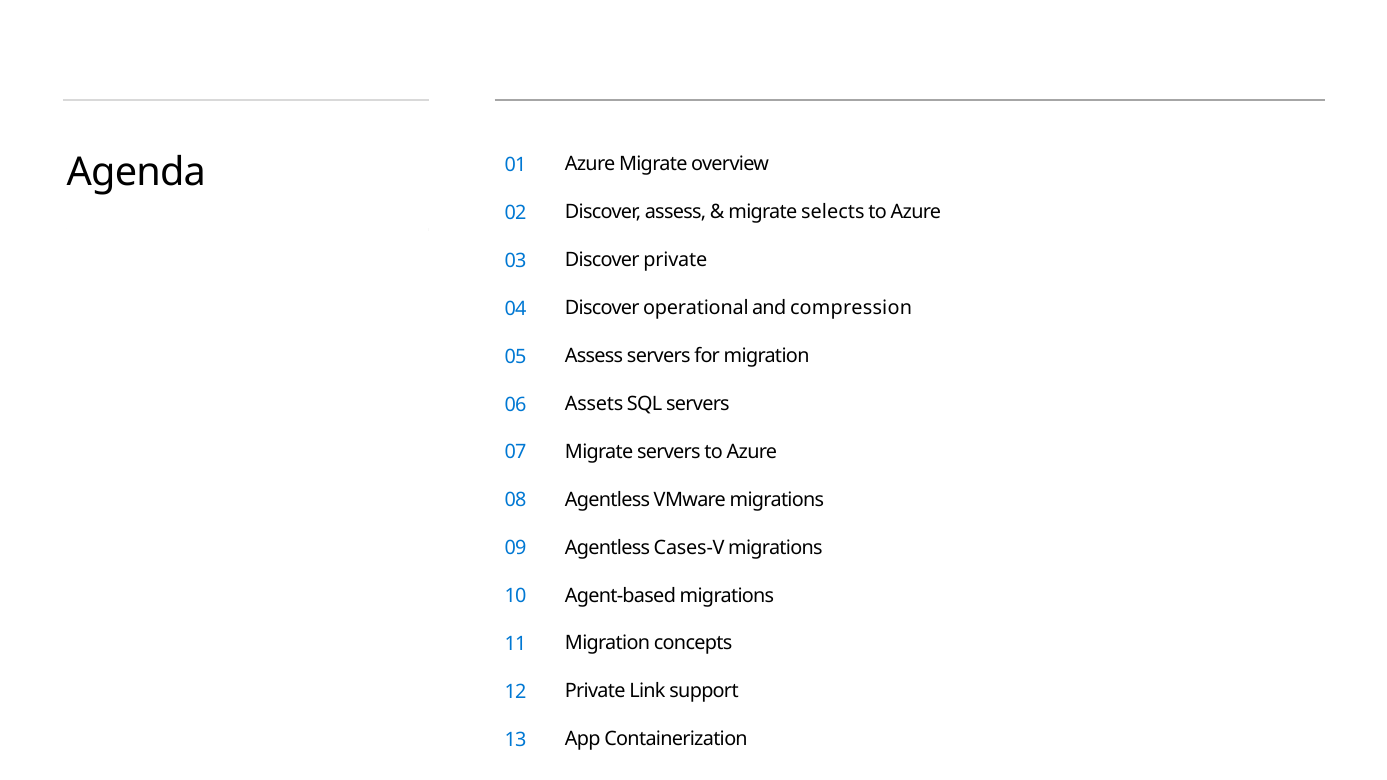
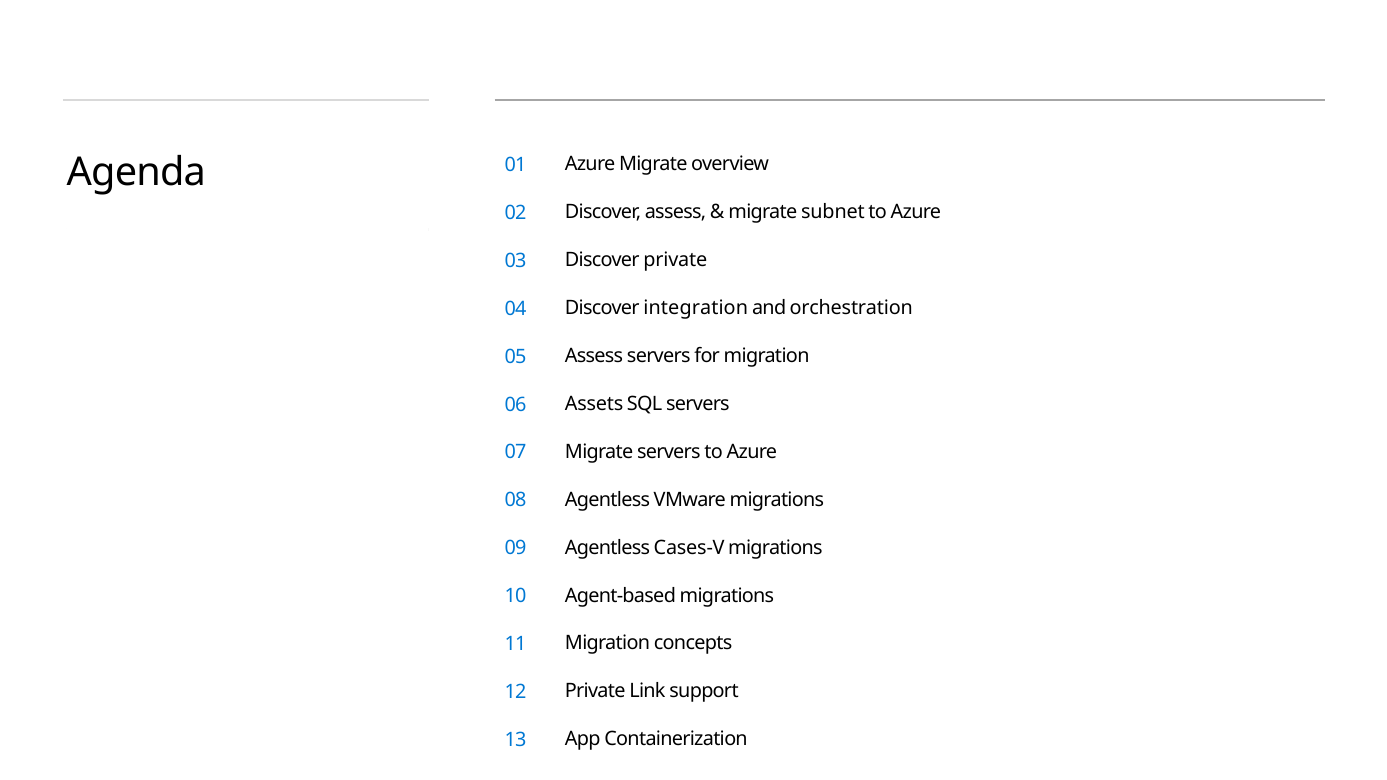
selects: selects -> subnet
operational: operational -> integration
compression: compression -> orchestration
